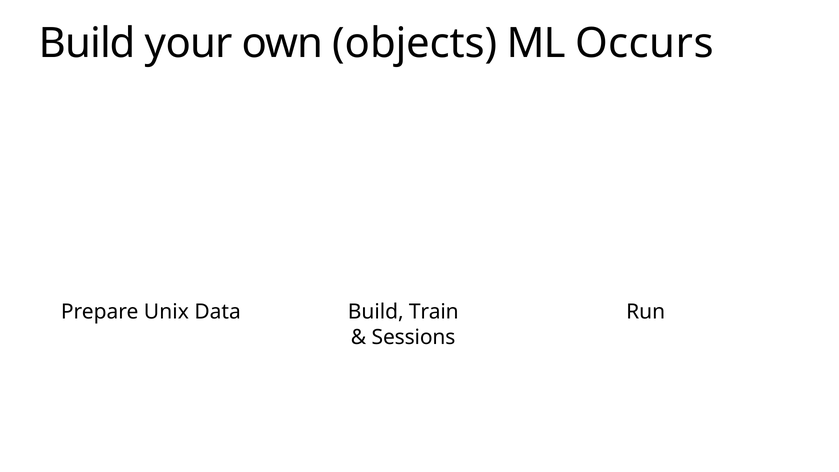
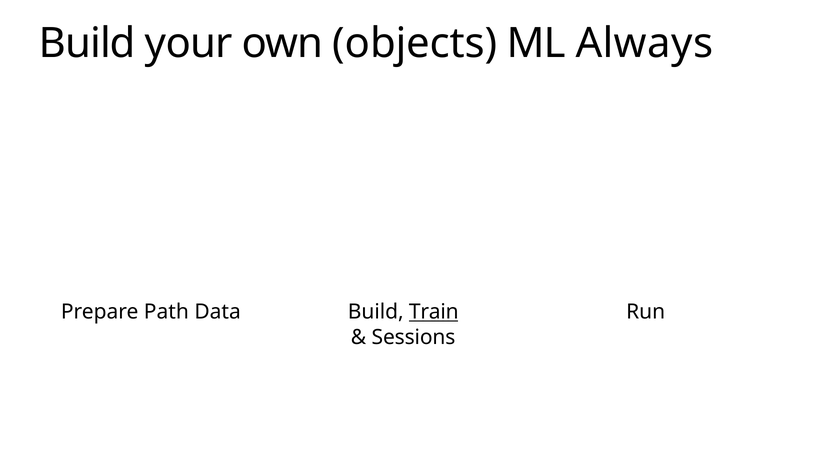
Occurs: Occurs -> Always
Unix: Unix -> Path
Train underline: none -> present
